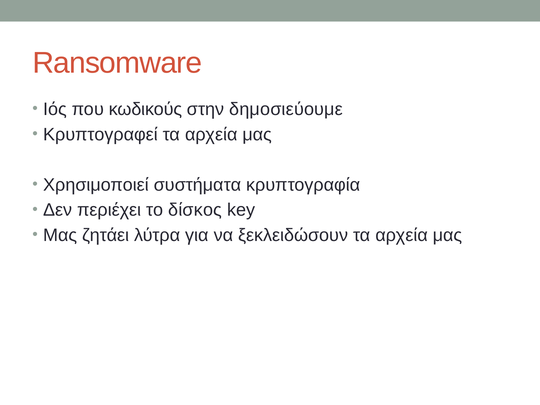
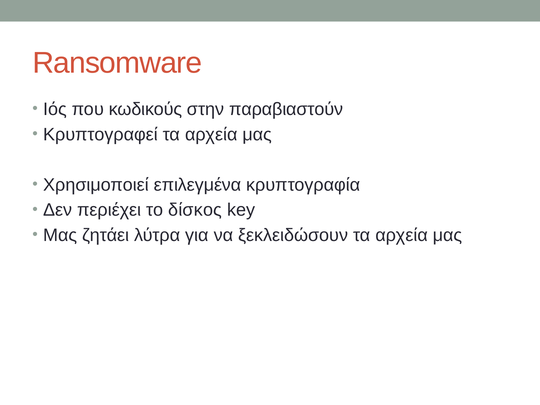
δημοσιεύουμε: δημοσιεύουμε -> παραβιαστούν
συστήματα: συστήματα -> επιλεγμένα
